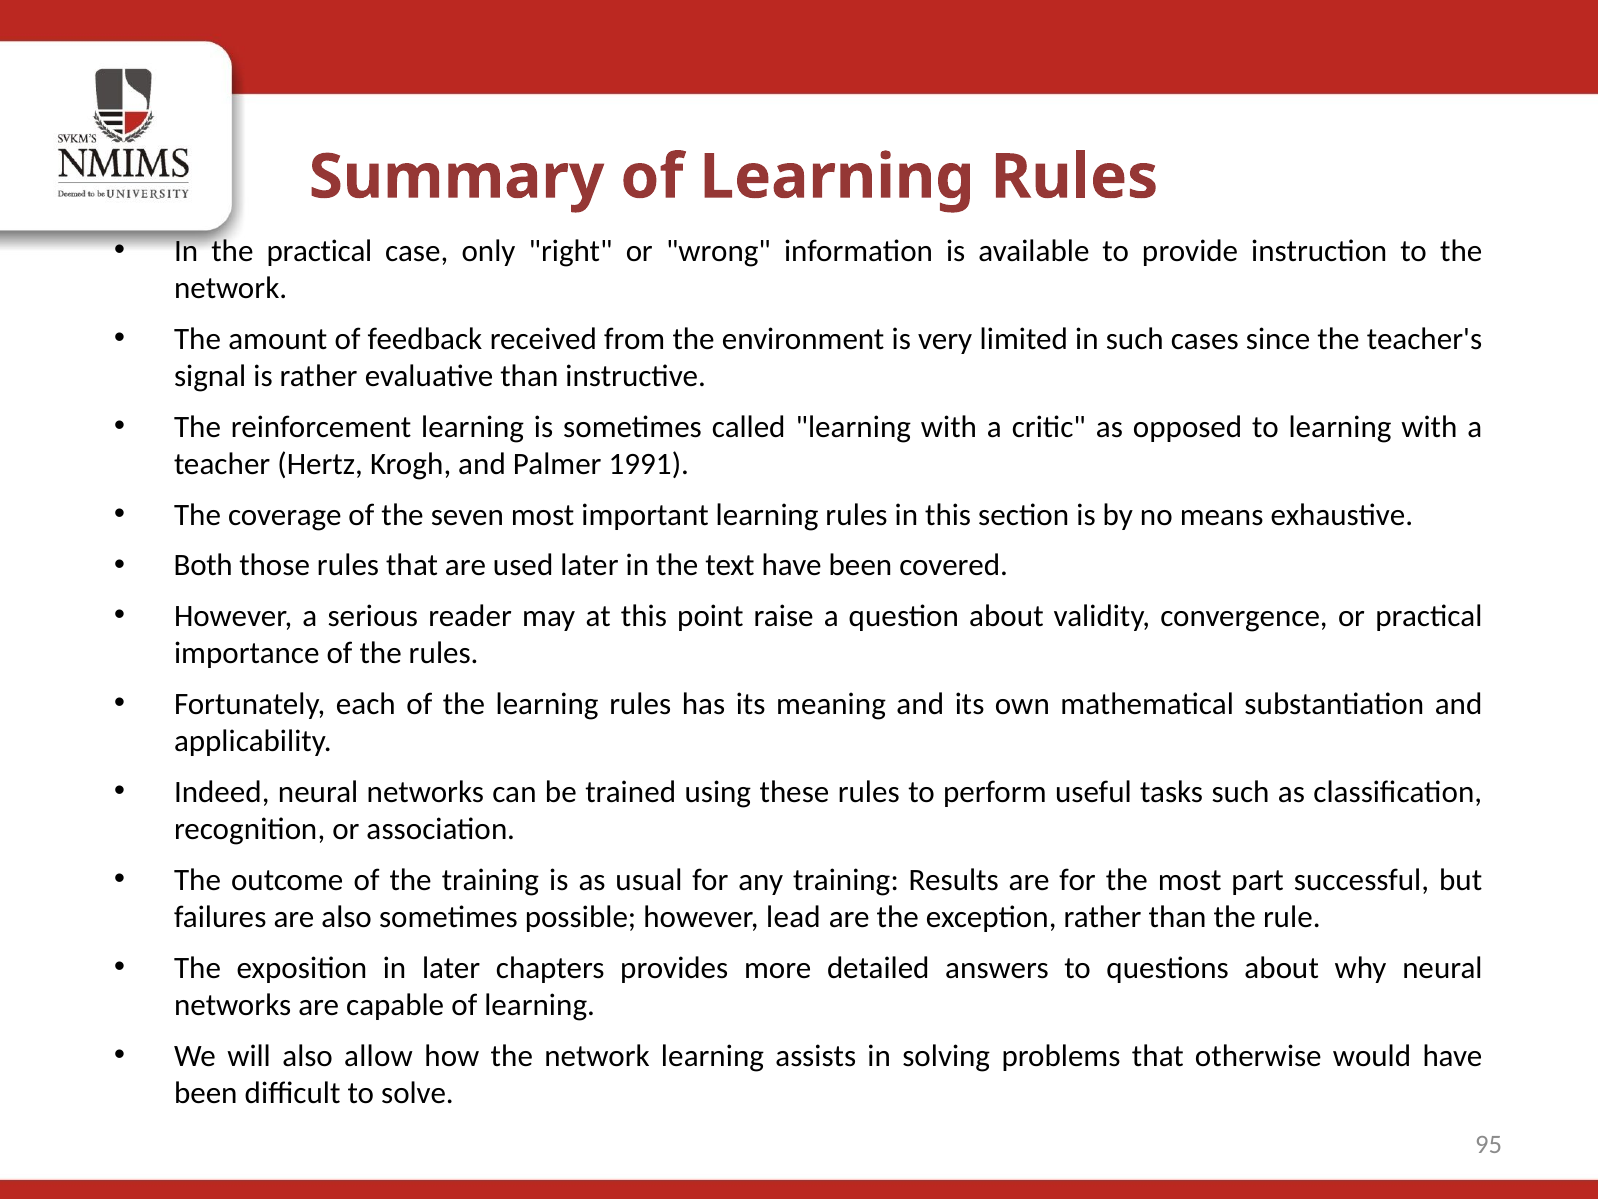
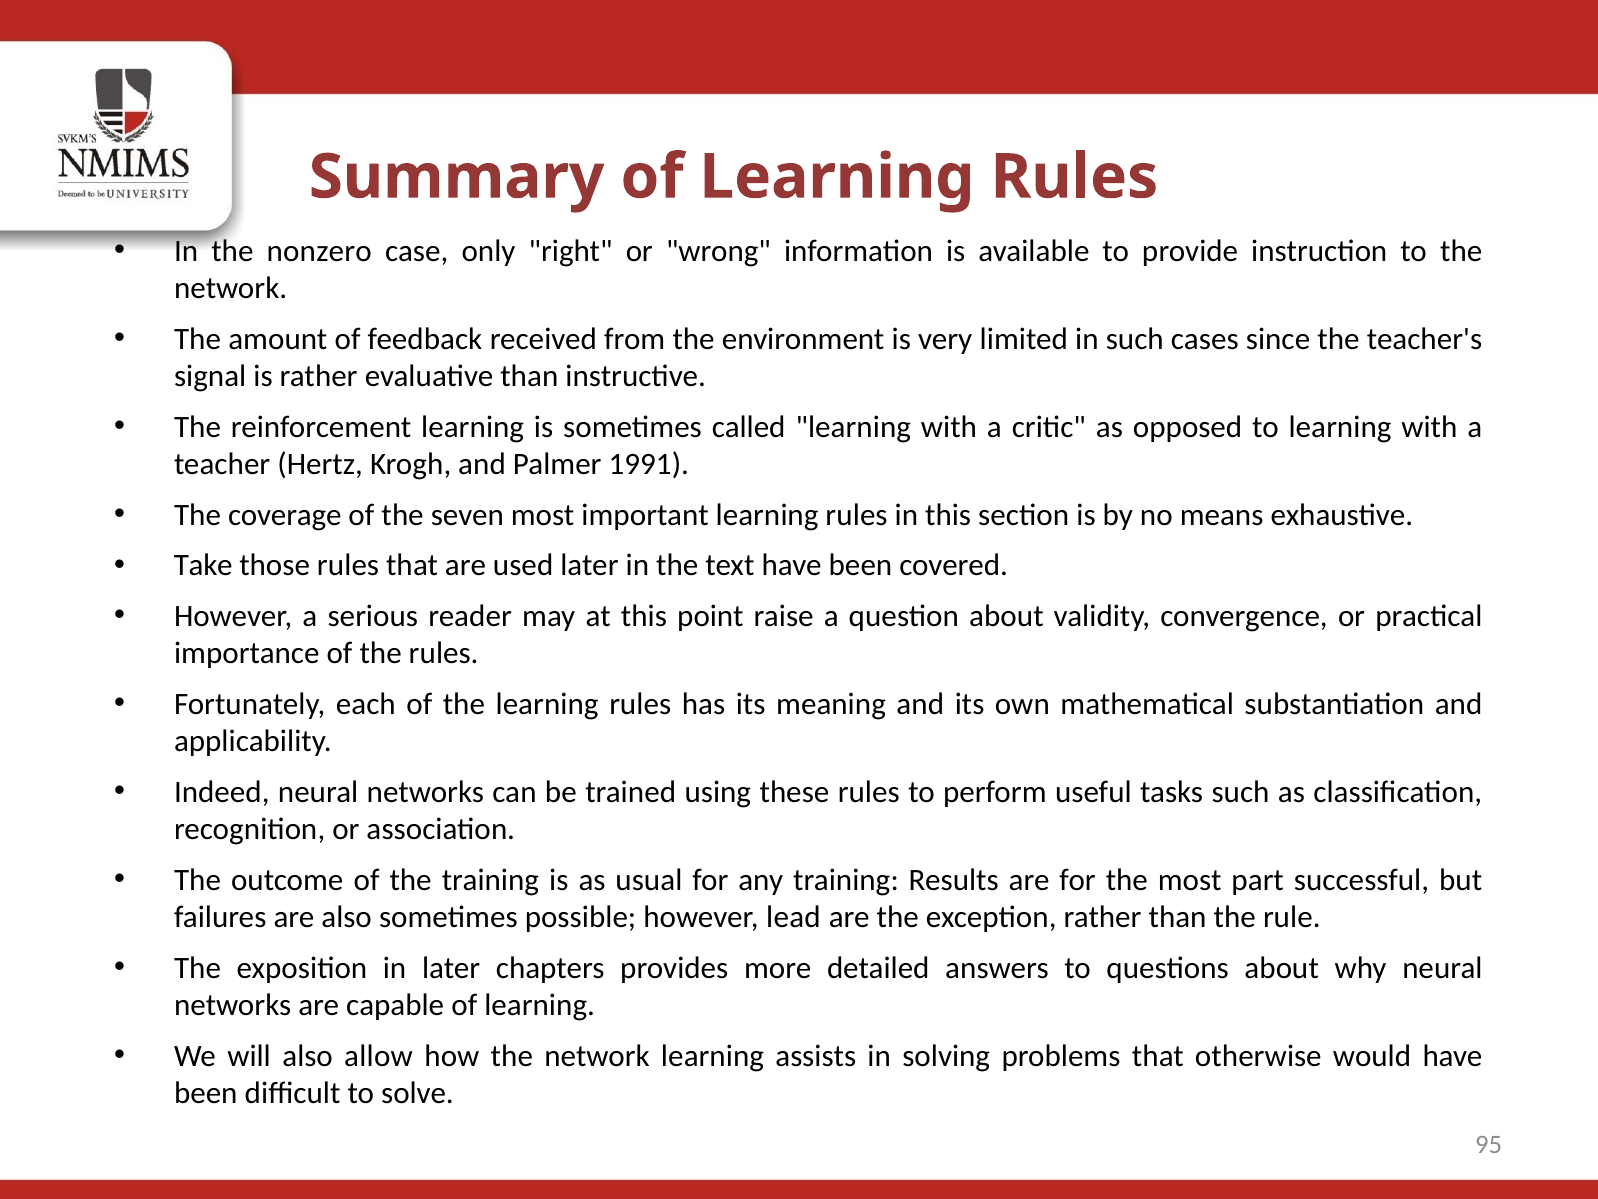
the practical: practical -> nonzero
Both: Both -> Take
